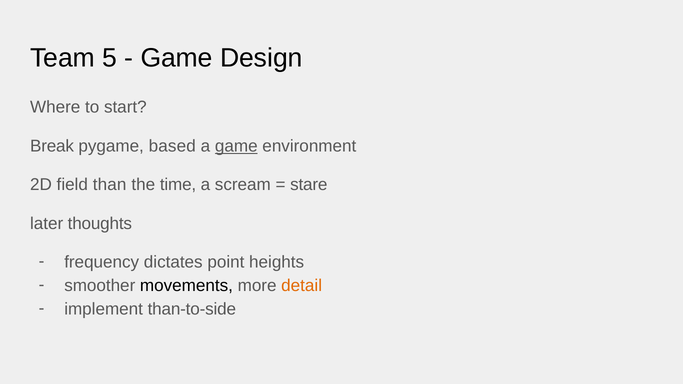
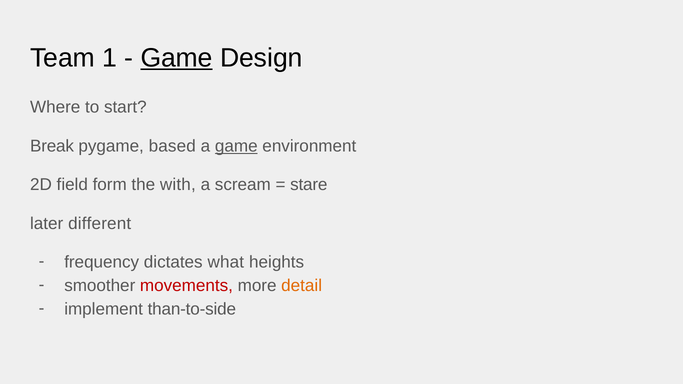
5: 5 -> 1
Game at (177, 58) underline: none -> present
than: than -> form
time: time -> with
thoughts: thoughts -> different
point: point -> what
movements colour: black -> red
